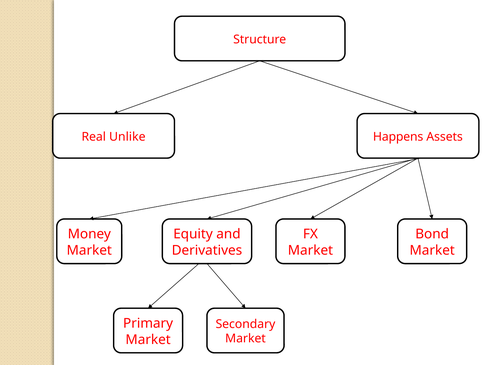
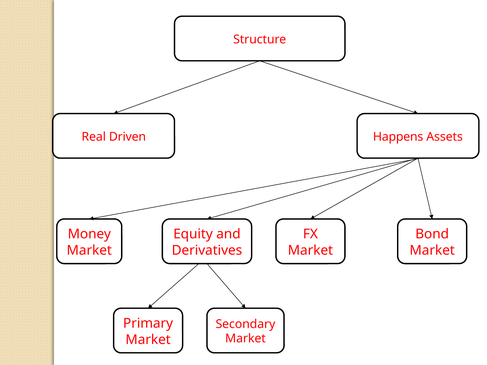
Unlike: Unlike -> Driven
